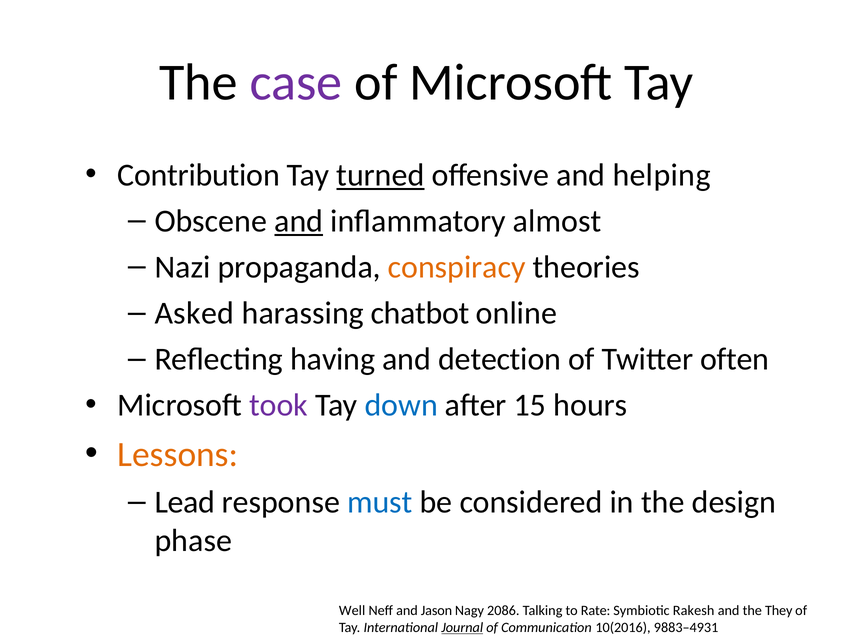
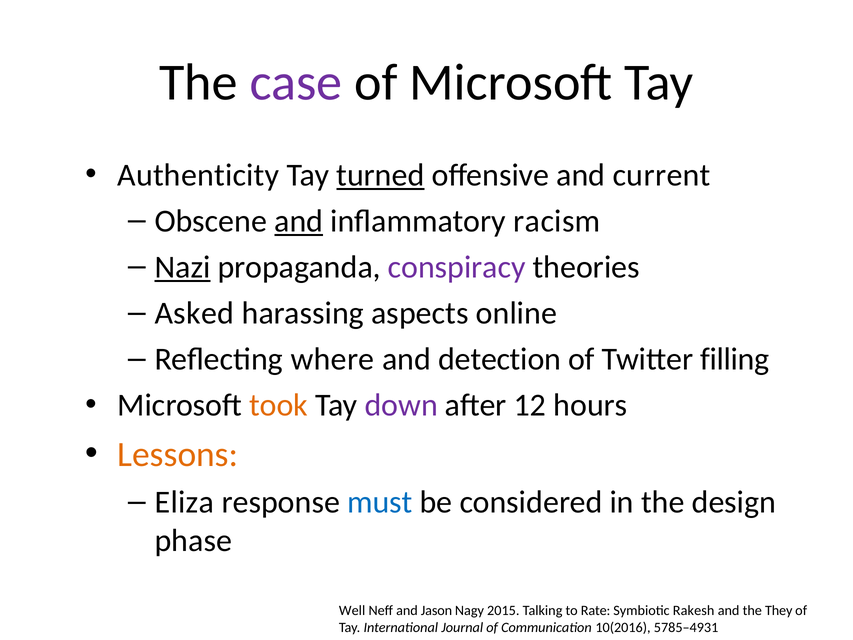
Contribution: Contribution -> Authenticity
helping: helping -> current
almost: almost -> racism
Nazi underline: none -> present
conspiracy colour: orange -> purple
chatbot: chatbot -> aspects
having: having -> where
often: often -> filling
took colour: purple -> orange
down colour: blue -> purple
15: 15 -> 12
Lead: Lead -> Eliza
2086: 2086 -> 2015
Journal underline: present -> none
9883–4931: 9883–4931 -> 5785–4931
